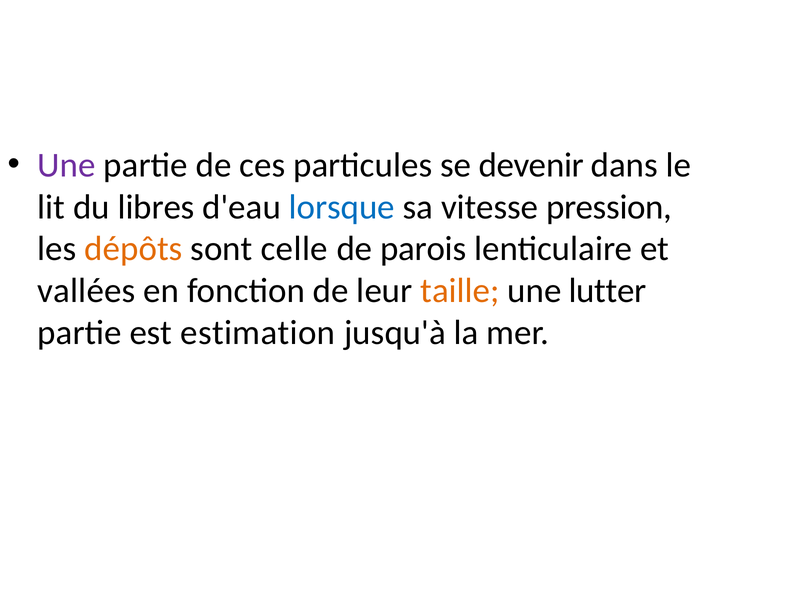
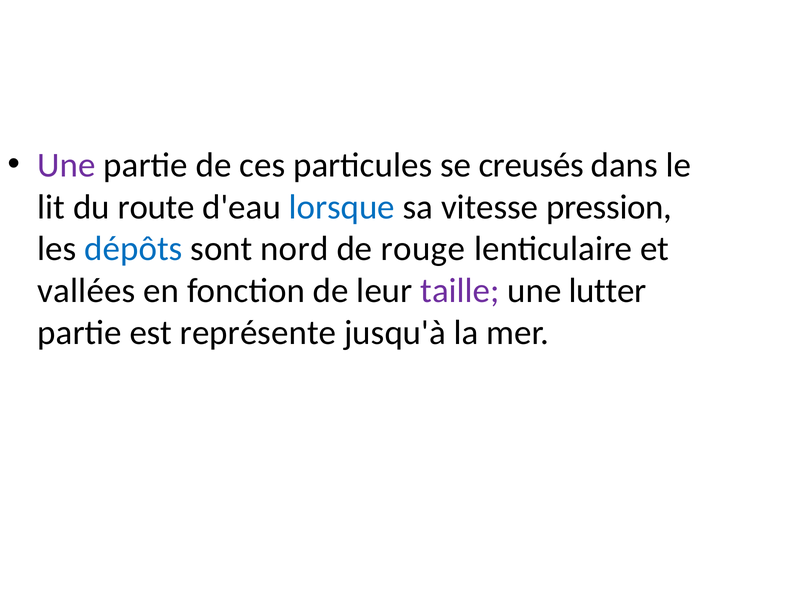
devenir: devenir -> creusés
libres: libres -> route
dépôts colour: orange -> blue
celle: celle -> nord
parois: parois -> rouge
taille colour: orange -> purple
estimation: estimation -> représente
